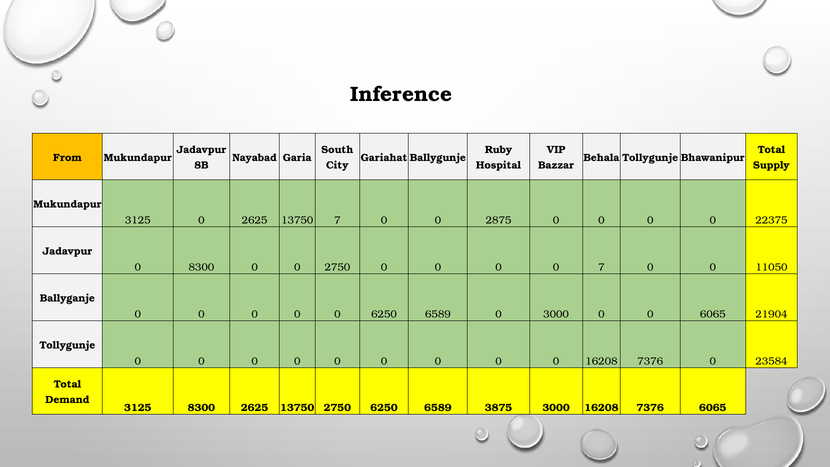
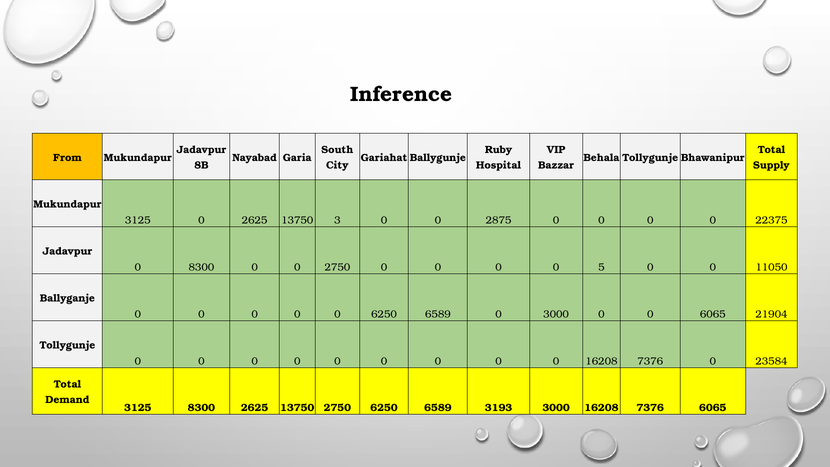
13750 7: 7 -> 3
0 7: 7 -> 5
3875: 3875 -> 3193
